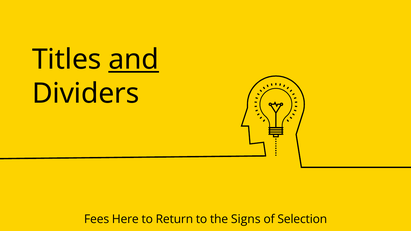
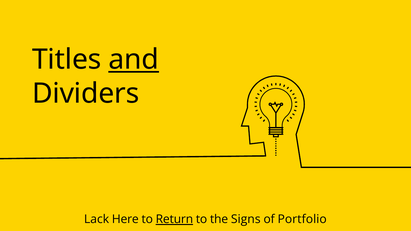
Fees: Fees -> Lack
Return underline: none -> present
Selection: Selection -> Portfolio
